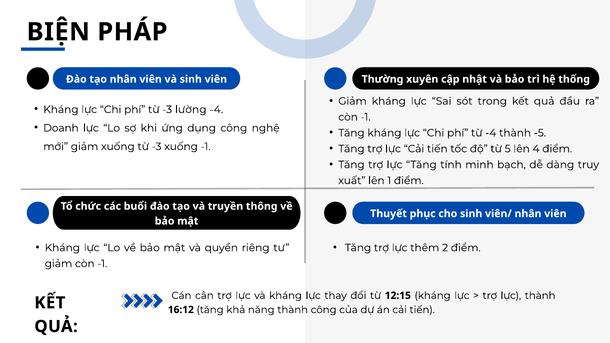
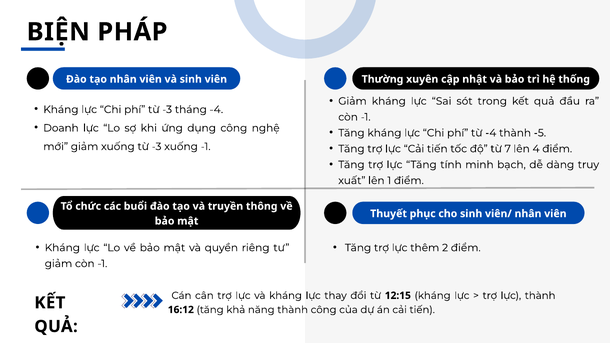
lường: lường -> tháng
5: 5 -> 7
